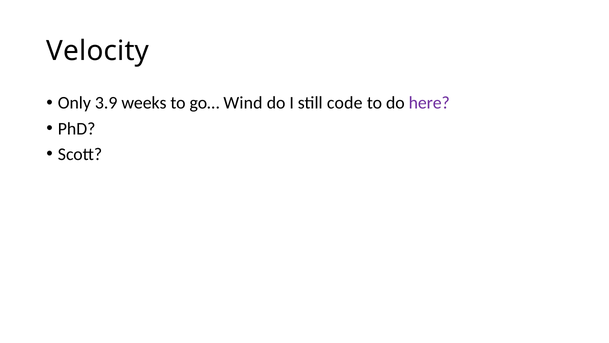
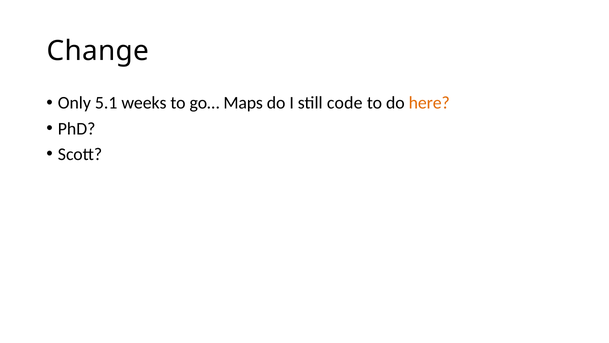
Velocity: Velocity -> Change
3.9: 3.9 -> 5.1
Wind: Wind -> Maps
here colour: purple -> orange
